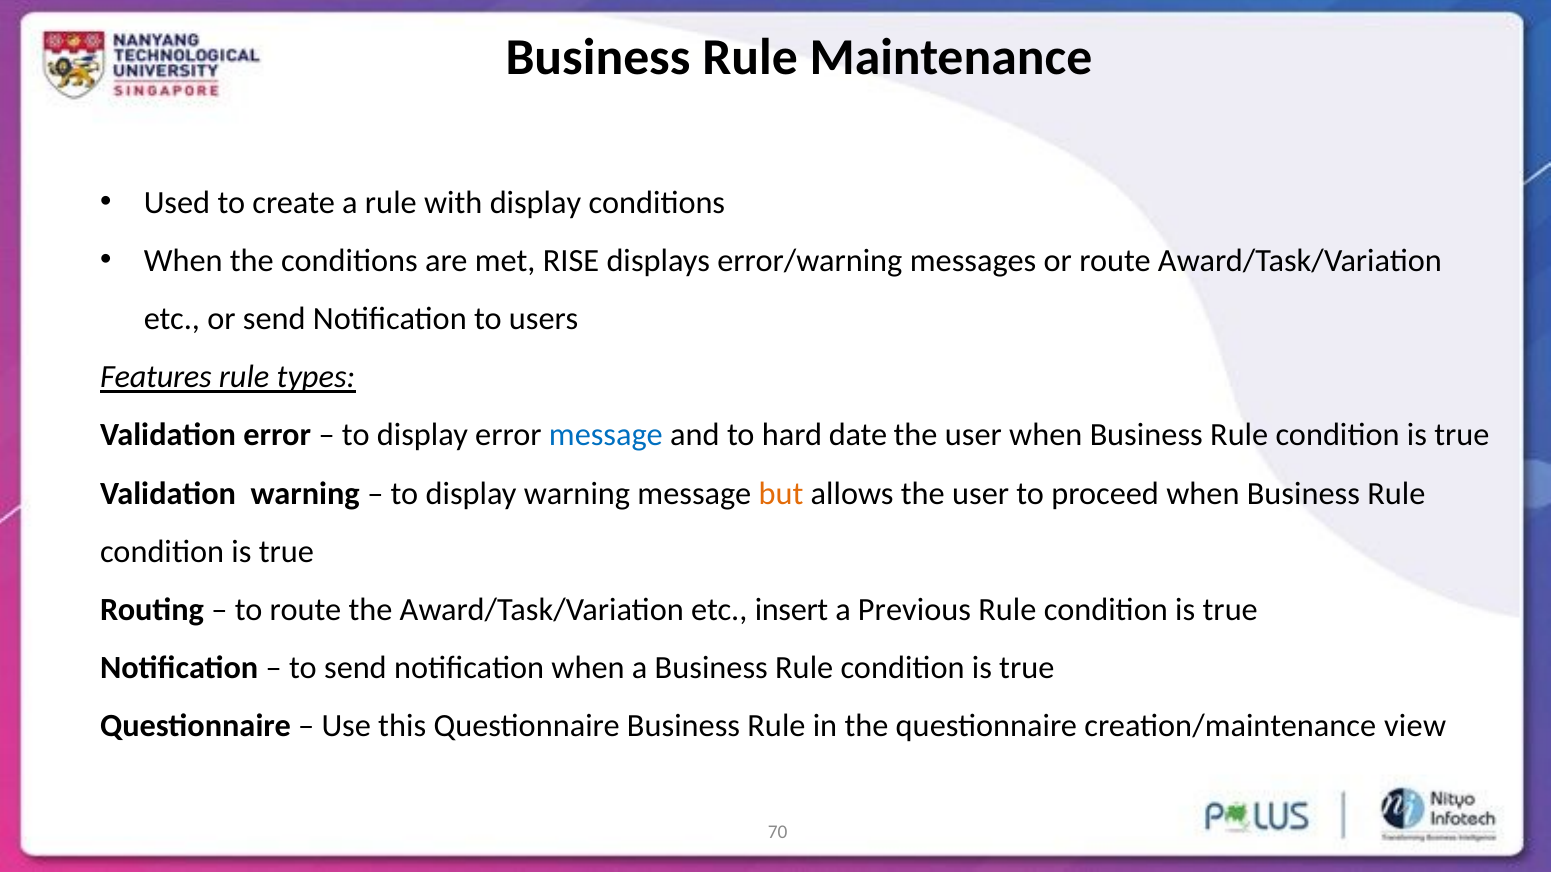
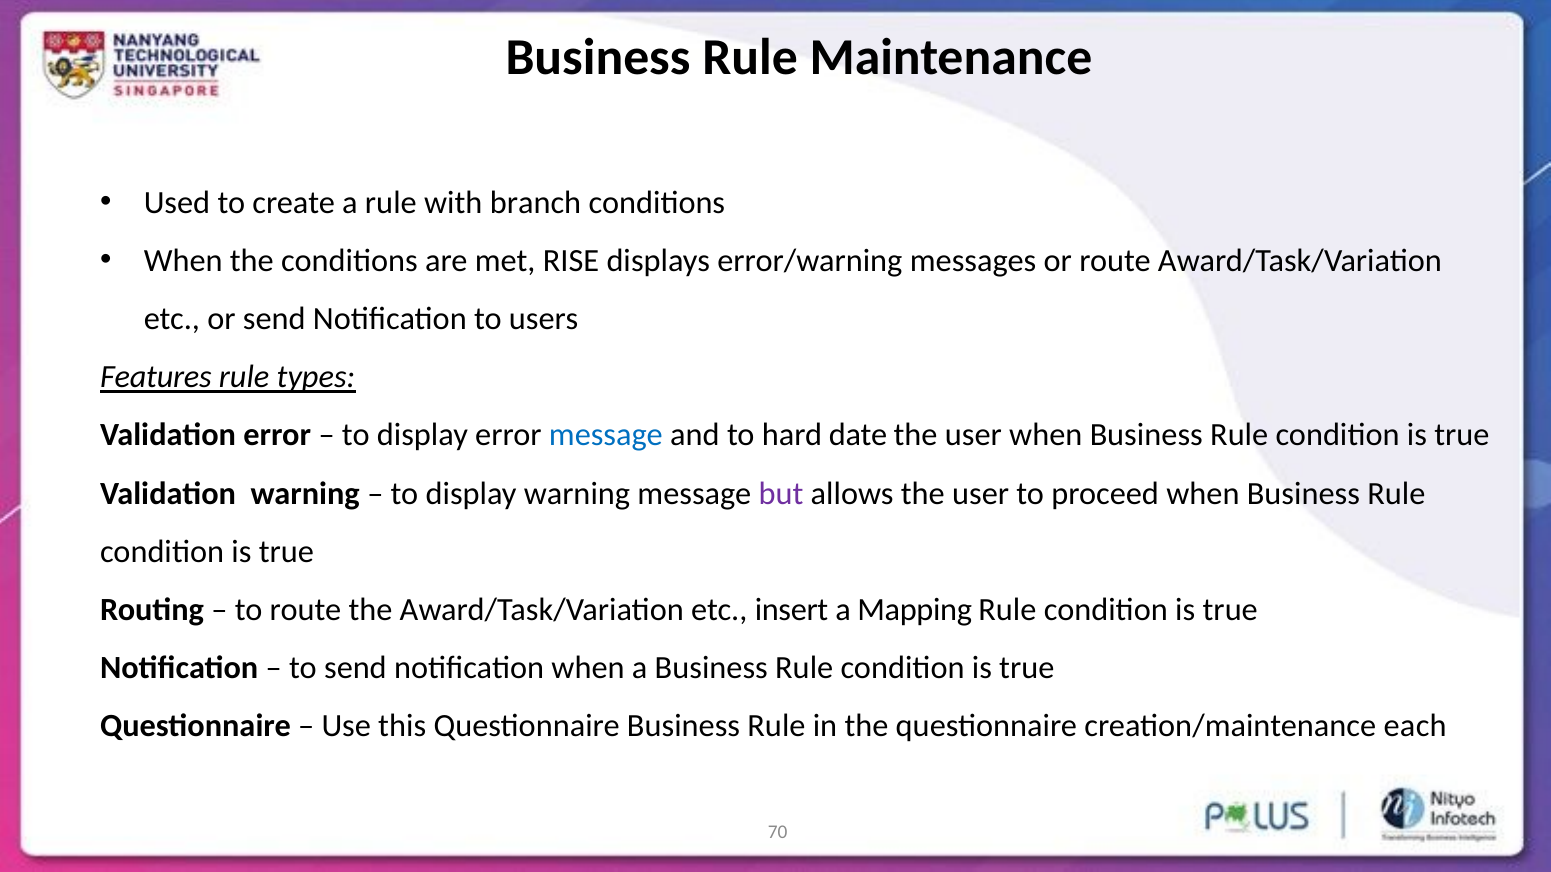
with display: display -> branch
but colour: orange -> purple
Previous: Previous -> Mapping
view: view -> each
